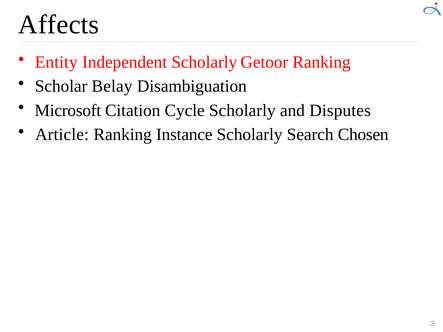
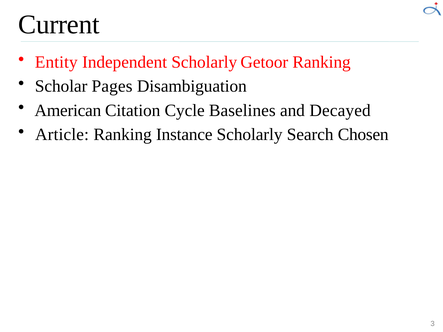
Affects: Affects -> Current
Belay: Belay -> Pages
Microsoft: Microsoft -> American
Cycle Scholarly: Scholarly -> Baselines
Disputes: Disputes -> Decayed
